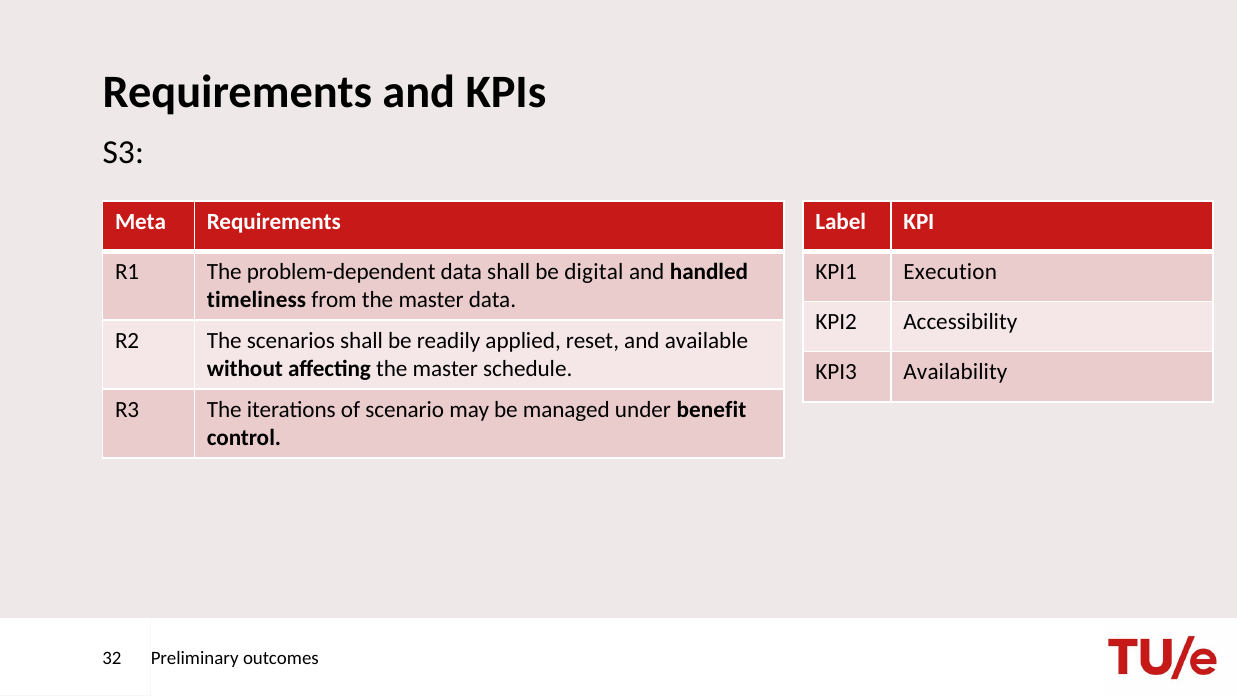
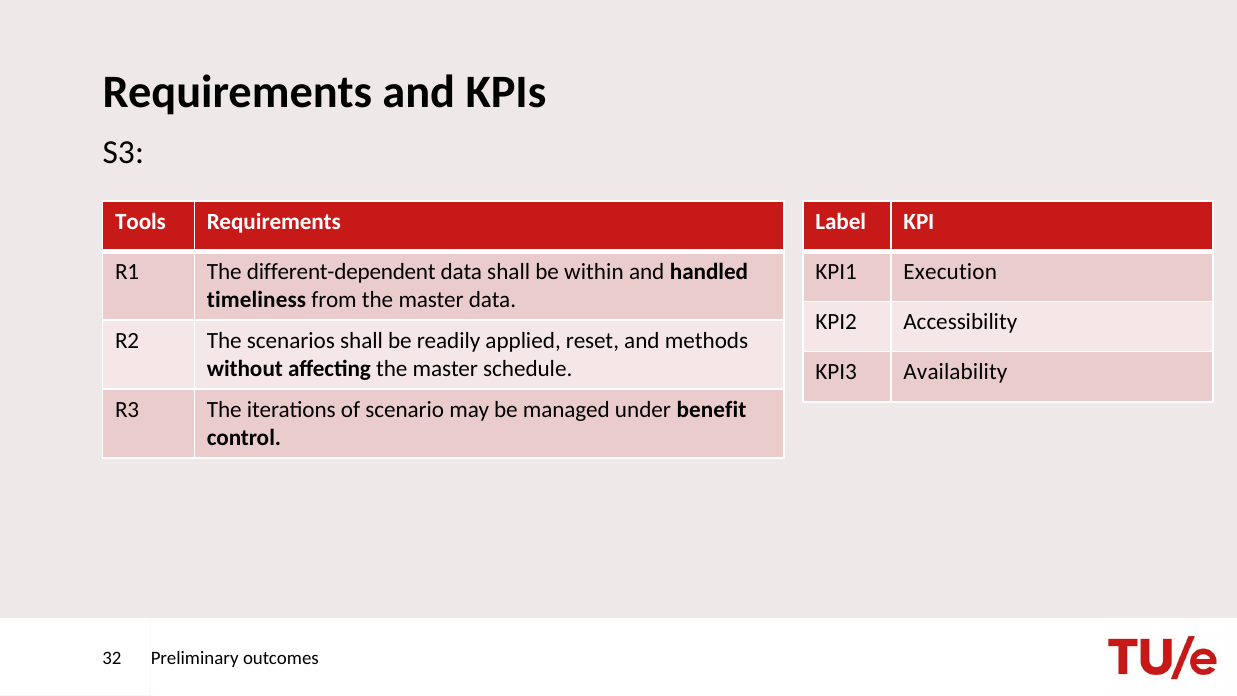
Meta: Meta -> Tools
problem-dependent: problem-dependent -> different-dependent
digital: digital -> within
available: available -> methods
